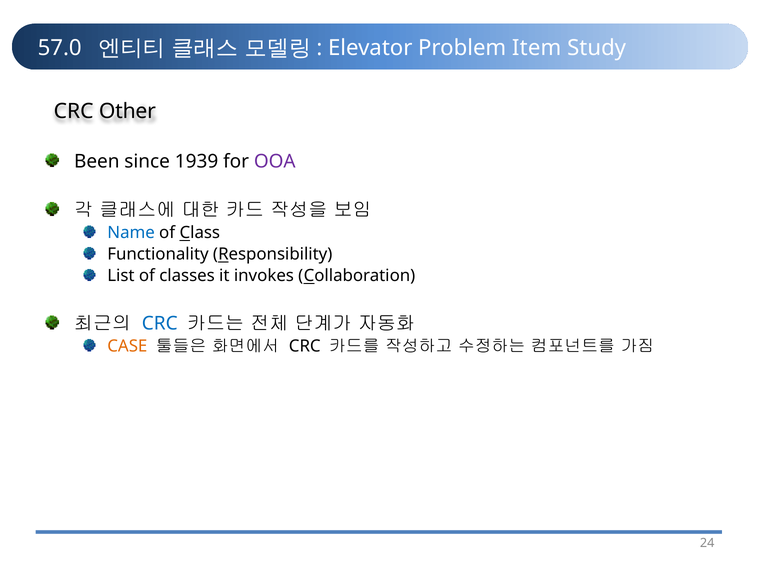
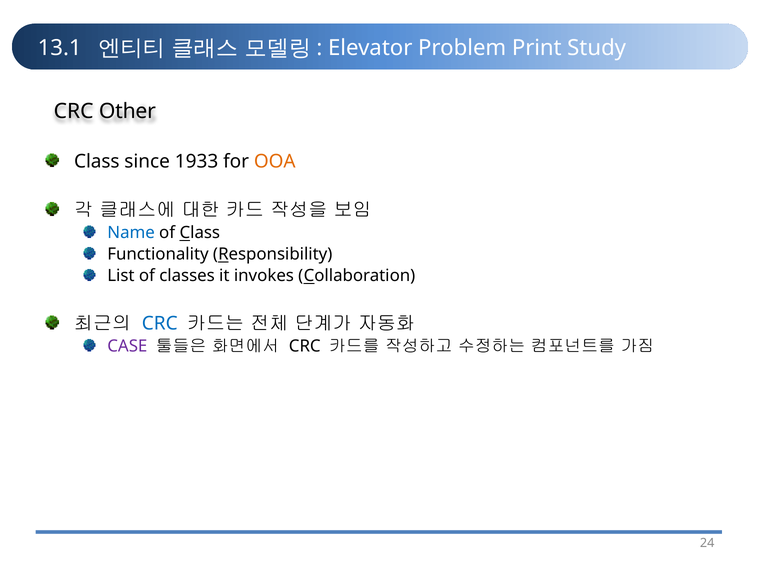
57.0: 57.0 -> 13.1
Item: Item -> Print
Been at (97, 161): Been -> Class
1939: 1939 -> 1933
OOA colour: purple -> orange
CASE colour: orange -> purple
